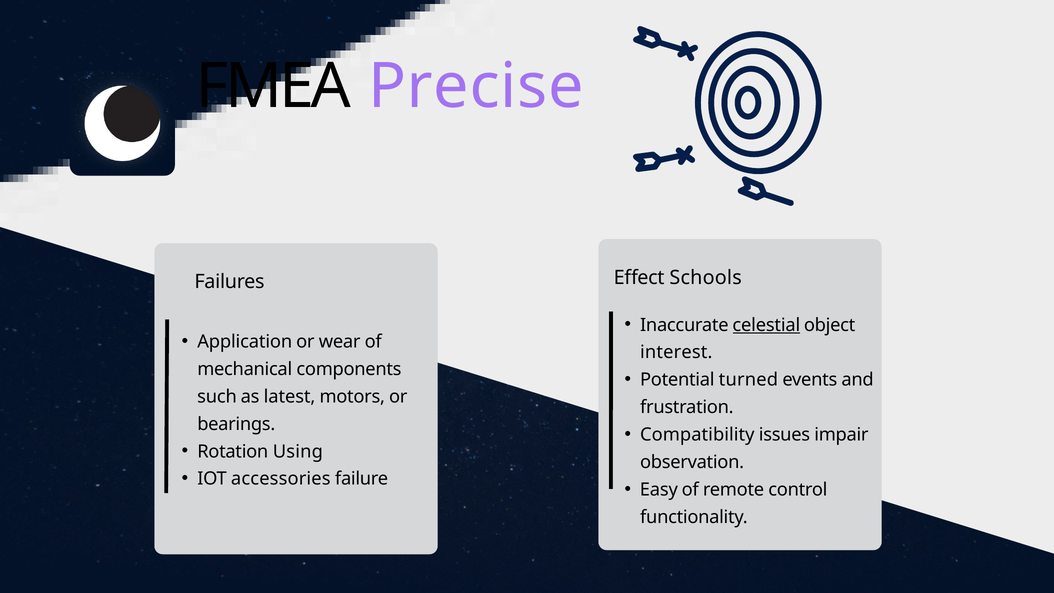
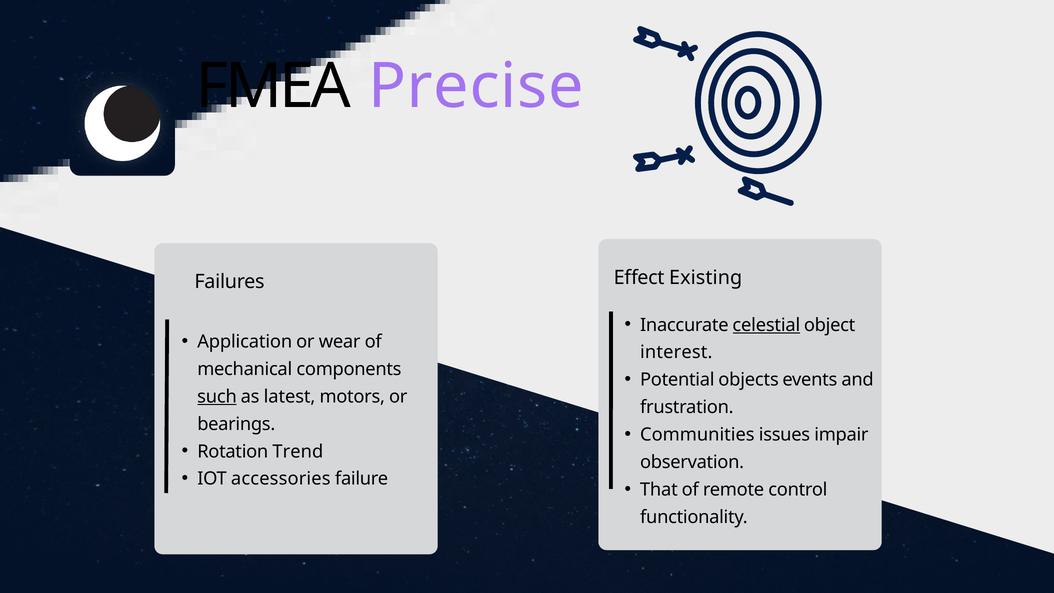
Schools: Schools -> Existing
turned: turned -> objects
such underline: none -> present
Compatibility: Compatibility -> Communities
Using: Using -> Trend
Easy: Easy -> That
